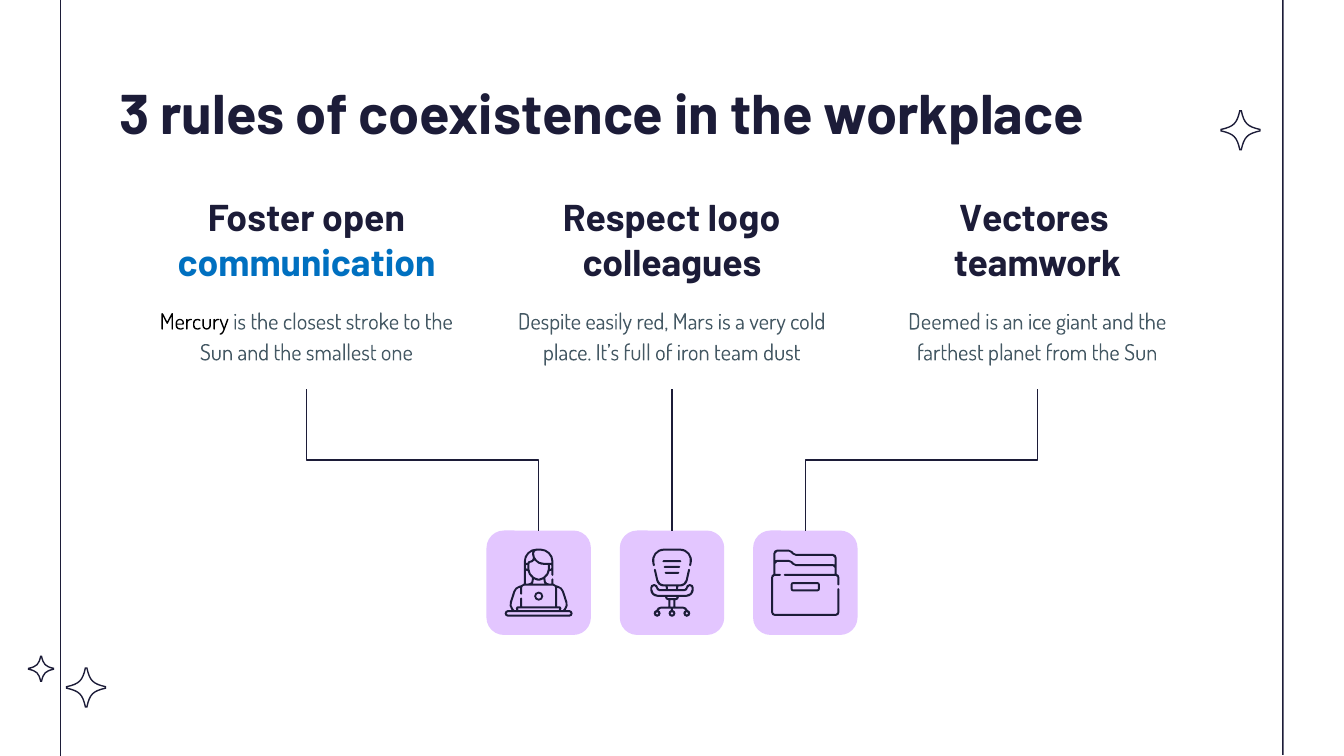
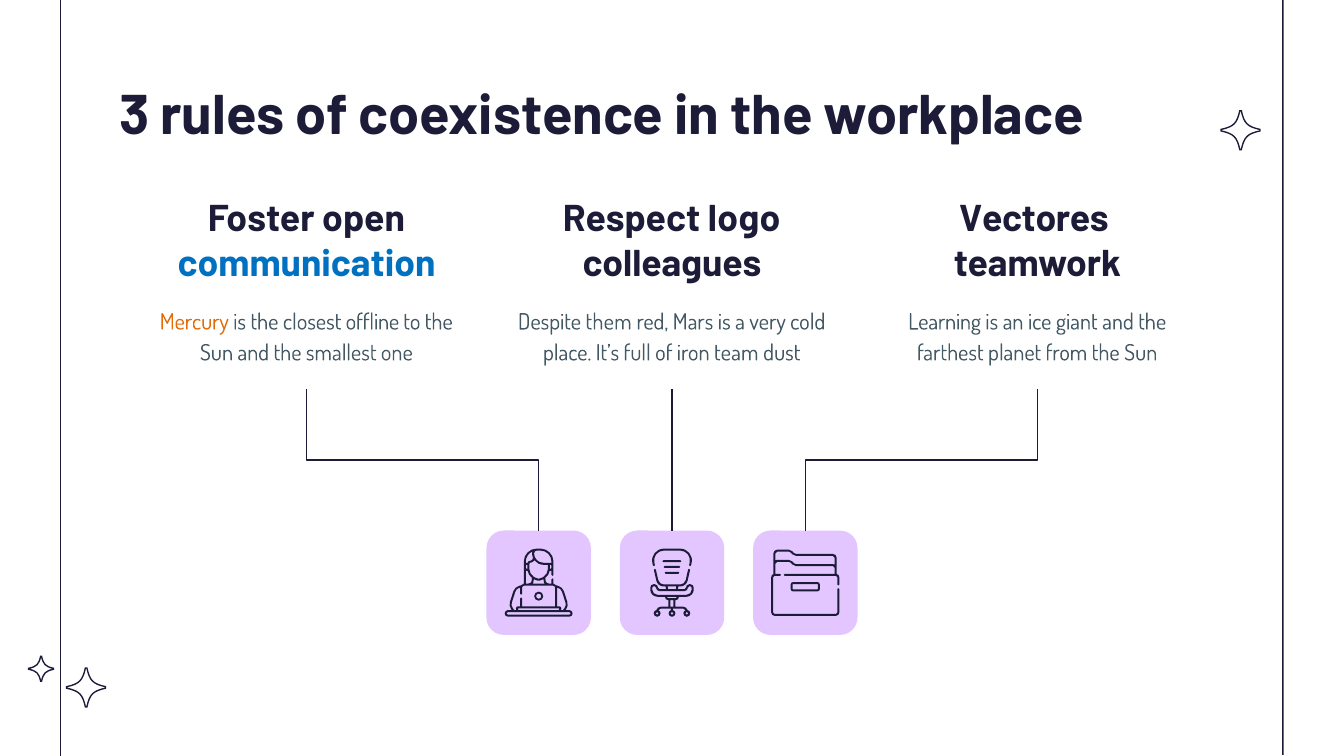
Mercury colour: black -> orange
stroke: stroke -> offline
easily: easily -> them
Deemed: Deemed -> Learning
